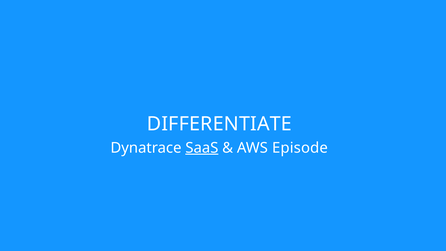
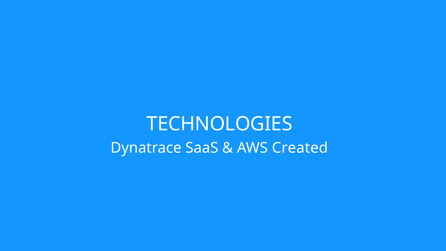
DIFFERENTIATE: DIFFERENTIATE -> TECHNOLOGIES
SaaS underline: present -> none
Episode: Episode -> Created
